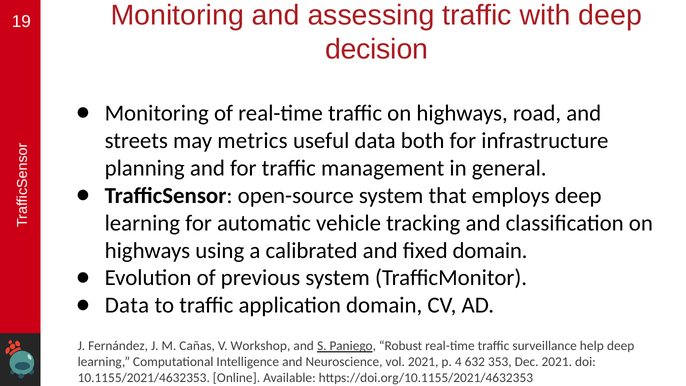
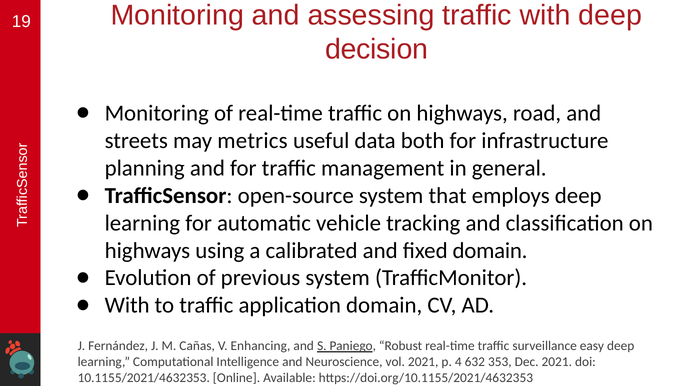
Data at (127, 305): Data -> With
Workshop: Workshop -> Enhancing
help: help -> easy
